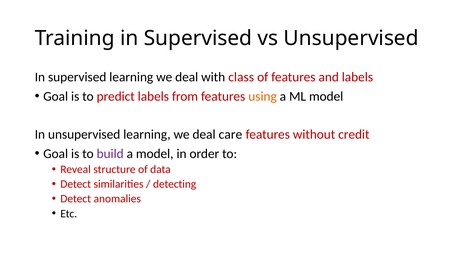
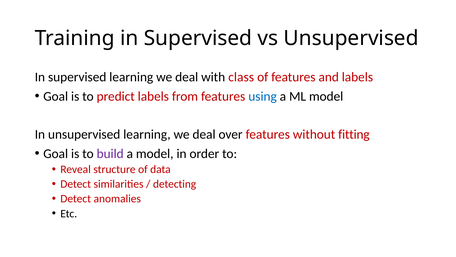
using colour: orange -> blue
care: care -> over
credit: credit -> fitting
